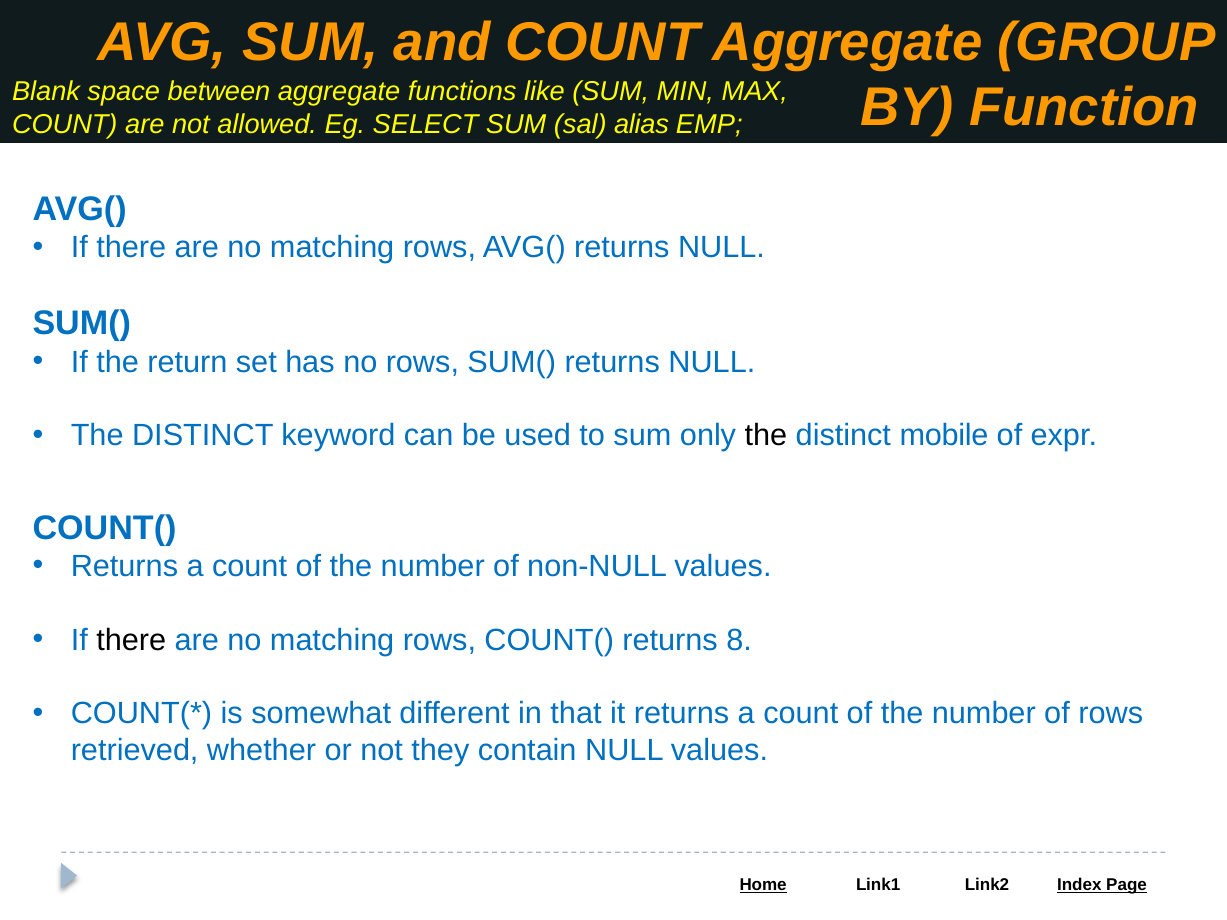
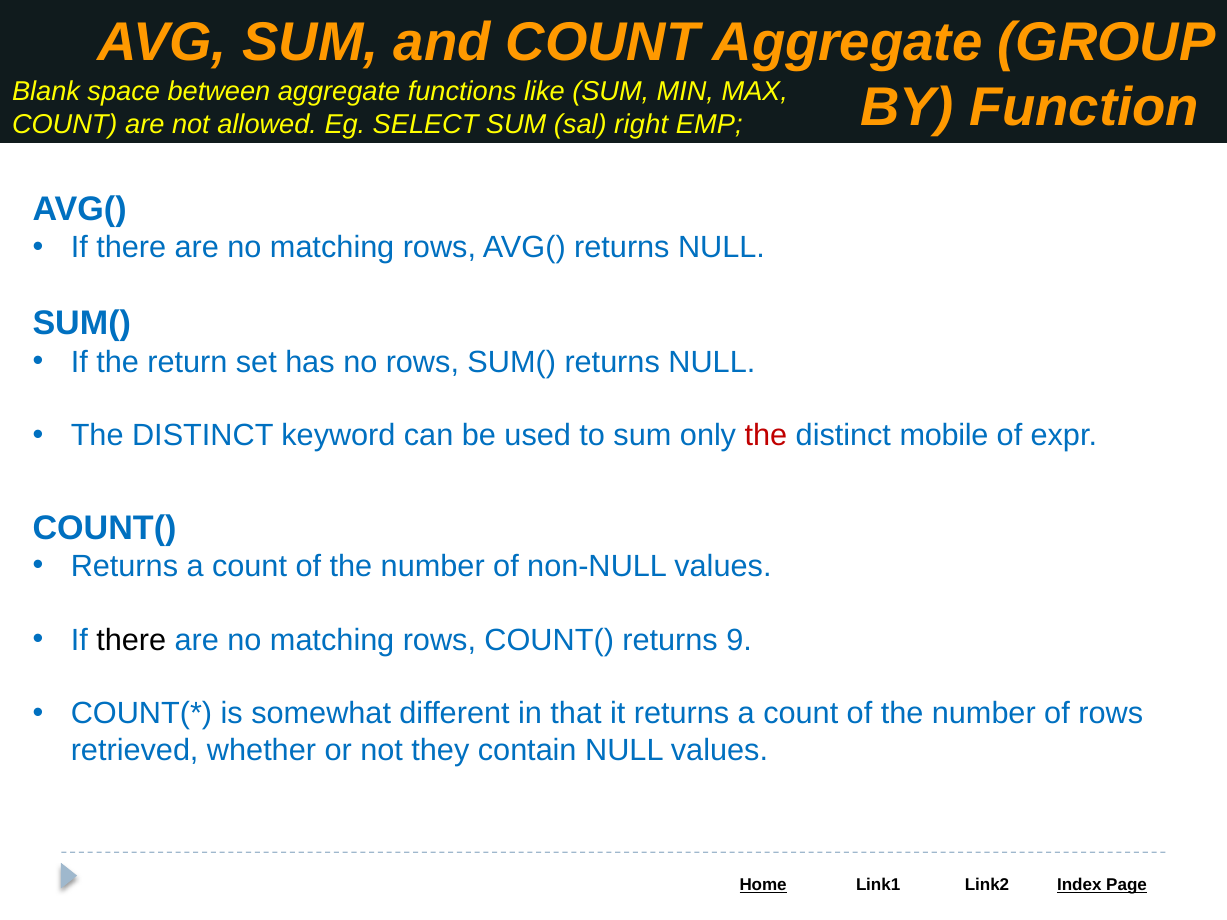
alias: alias -> right
the at (766, 436) colour: black -> red
8: 8 -> 9
